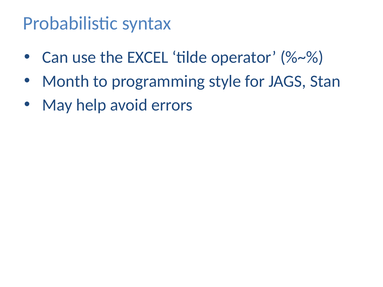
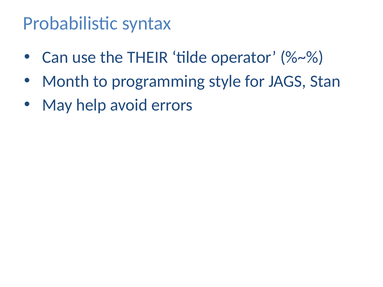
EXCEL: EXCEL -> THEIR
